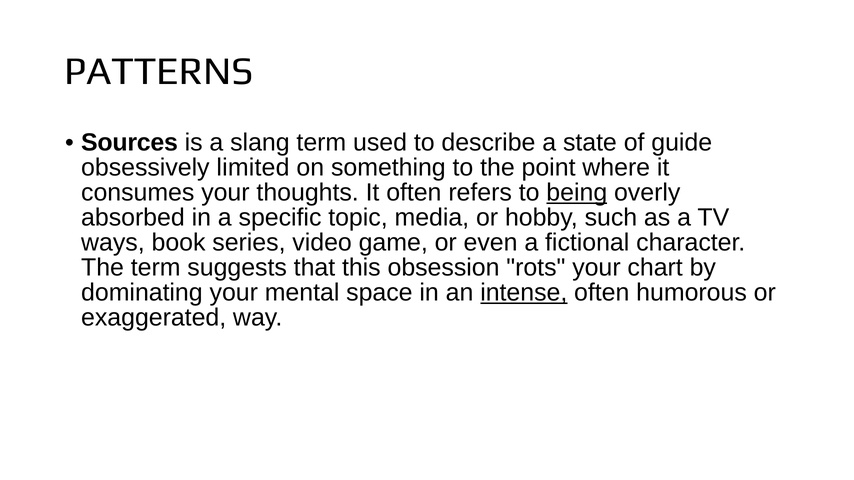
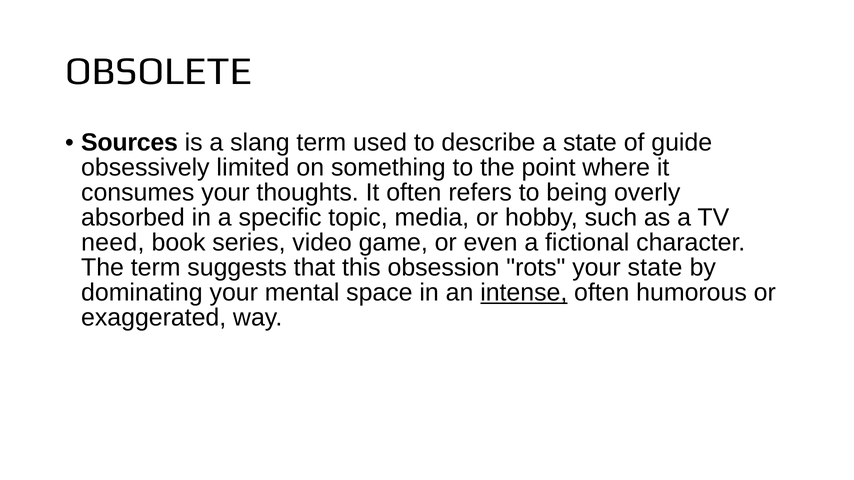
PATTERNS: PATTERNS -> OBSOLETE
being underline: present -> none
ways: ways -> need
your chart: chart -> state
